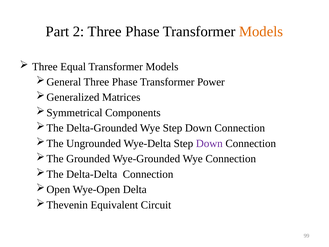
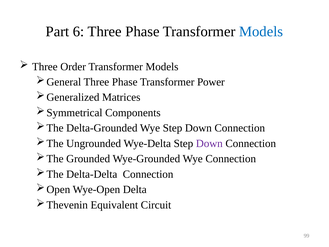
2: 2 -> 6
Models at (261, 31) colour: orange -> blue
Equal: Equal -> Order
